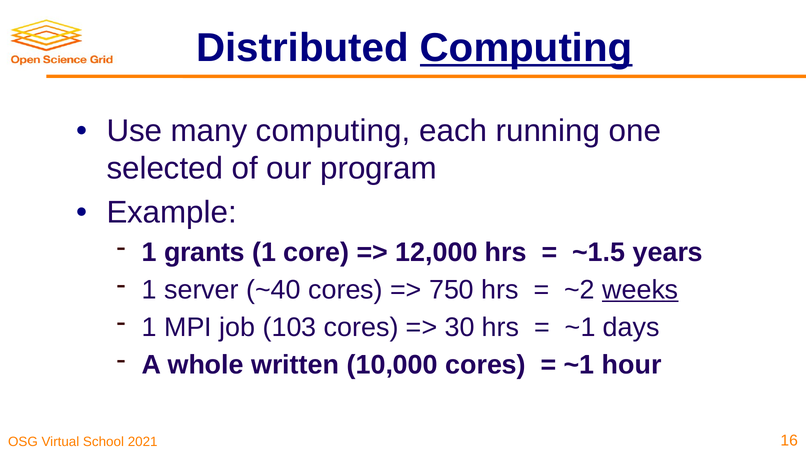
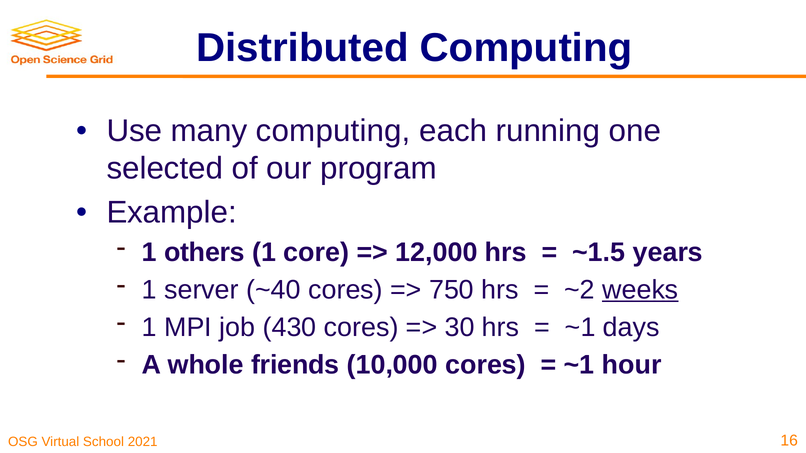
Computing at (526, 48) underline: present -> none
grants: grants -> others
103: 103 -> 430
written: written -> friends
